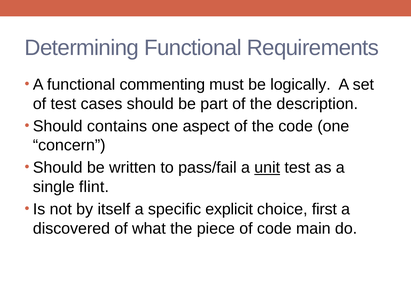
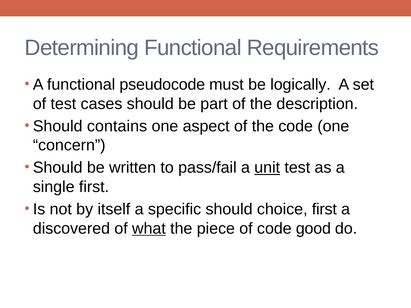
commenting: commenting -> pseudocode
single flint: flint -> first
specific explicit: explicit -> should
what underline: none -> present
main: main -> good
